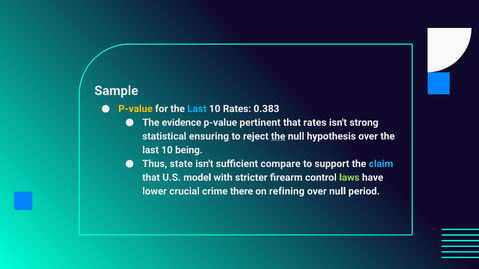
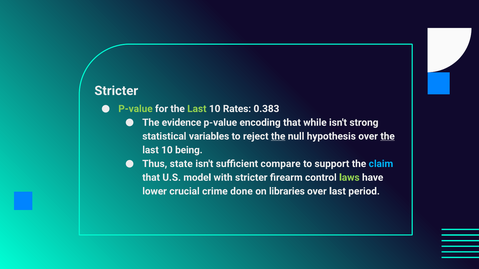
Sample at (116, 91): Sample -> Stricter
P-value at (135, 109) colour: yellow -> light green
Last at (197, 109) colour: light blue -> light green
pertinent: pertinent -> encoding
that rates: rates -> while
ensuring: ensuring -> variables
the at (388, 136) underline: none -> present
there: there -> done
refining: refining -> libraries
over null: null -> last
